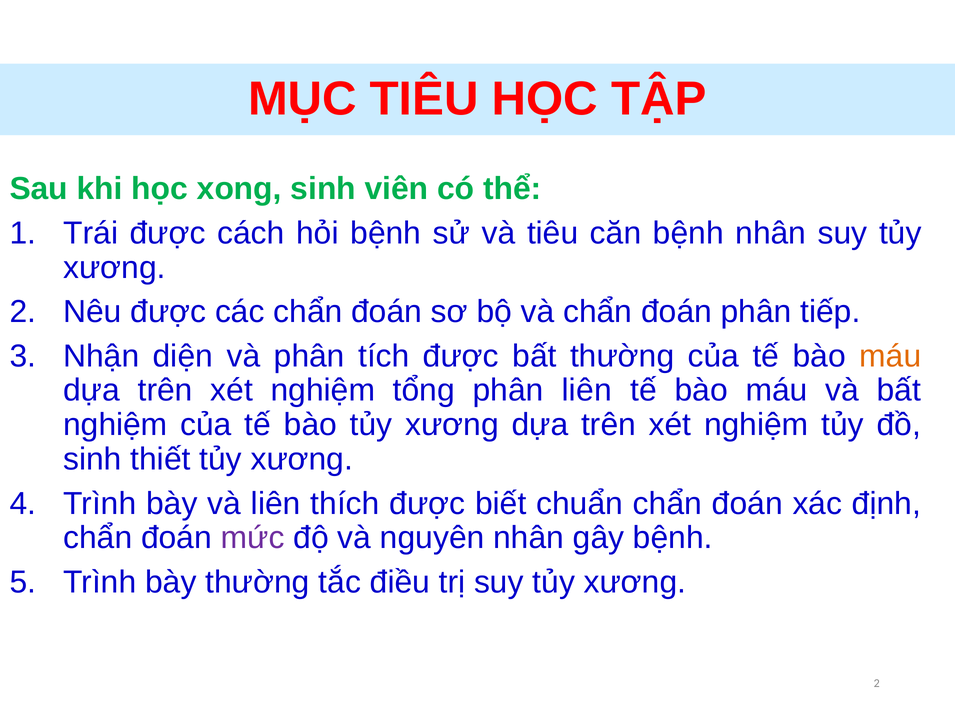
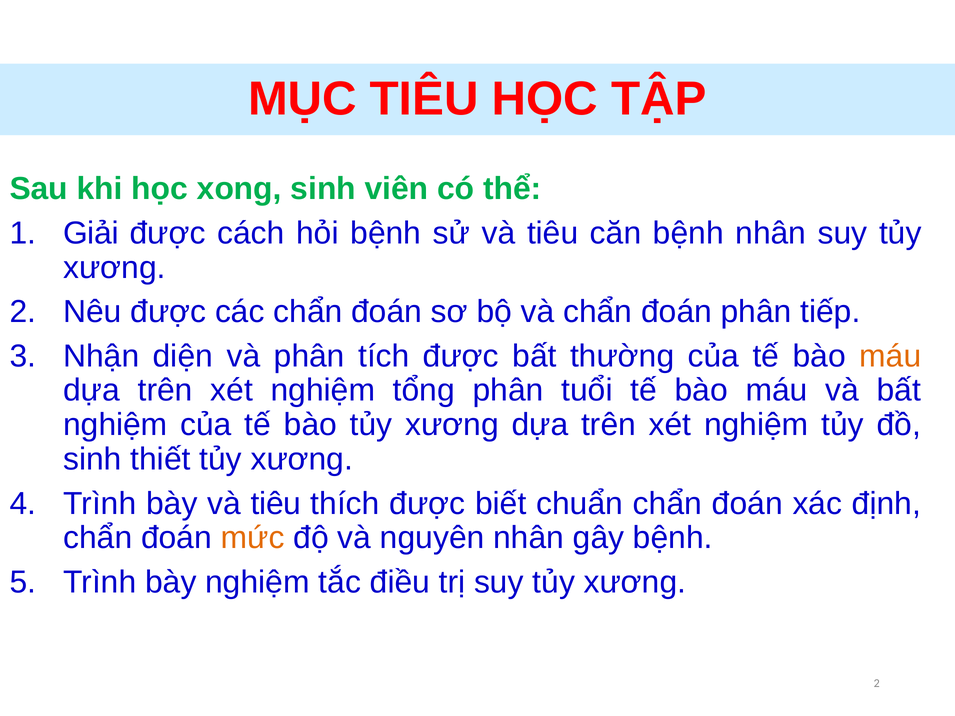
Trái: Trái -> Giải
phân liên: liên -> tuổi
bày và liên: liên -> tiêu
mức colour: purple -> orange
bày thường: thường -> nghiệm
